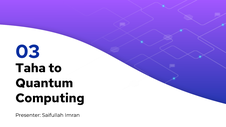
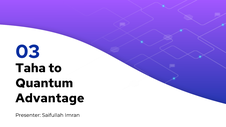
Computing: Computing -> Advantage
